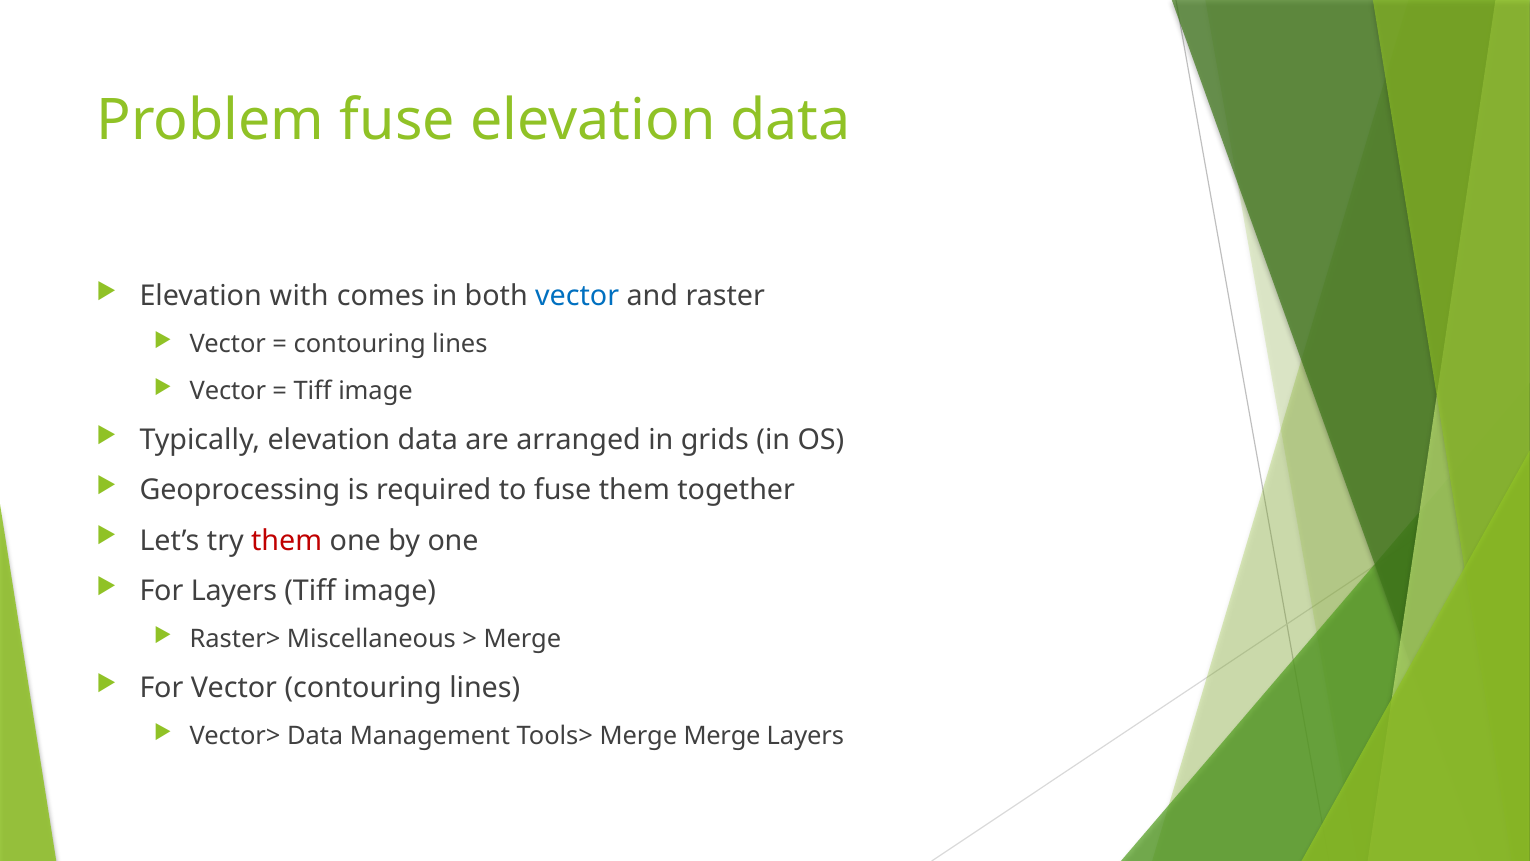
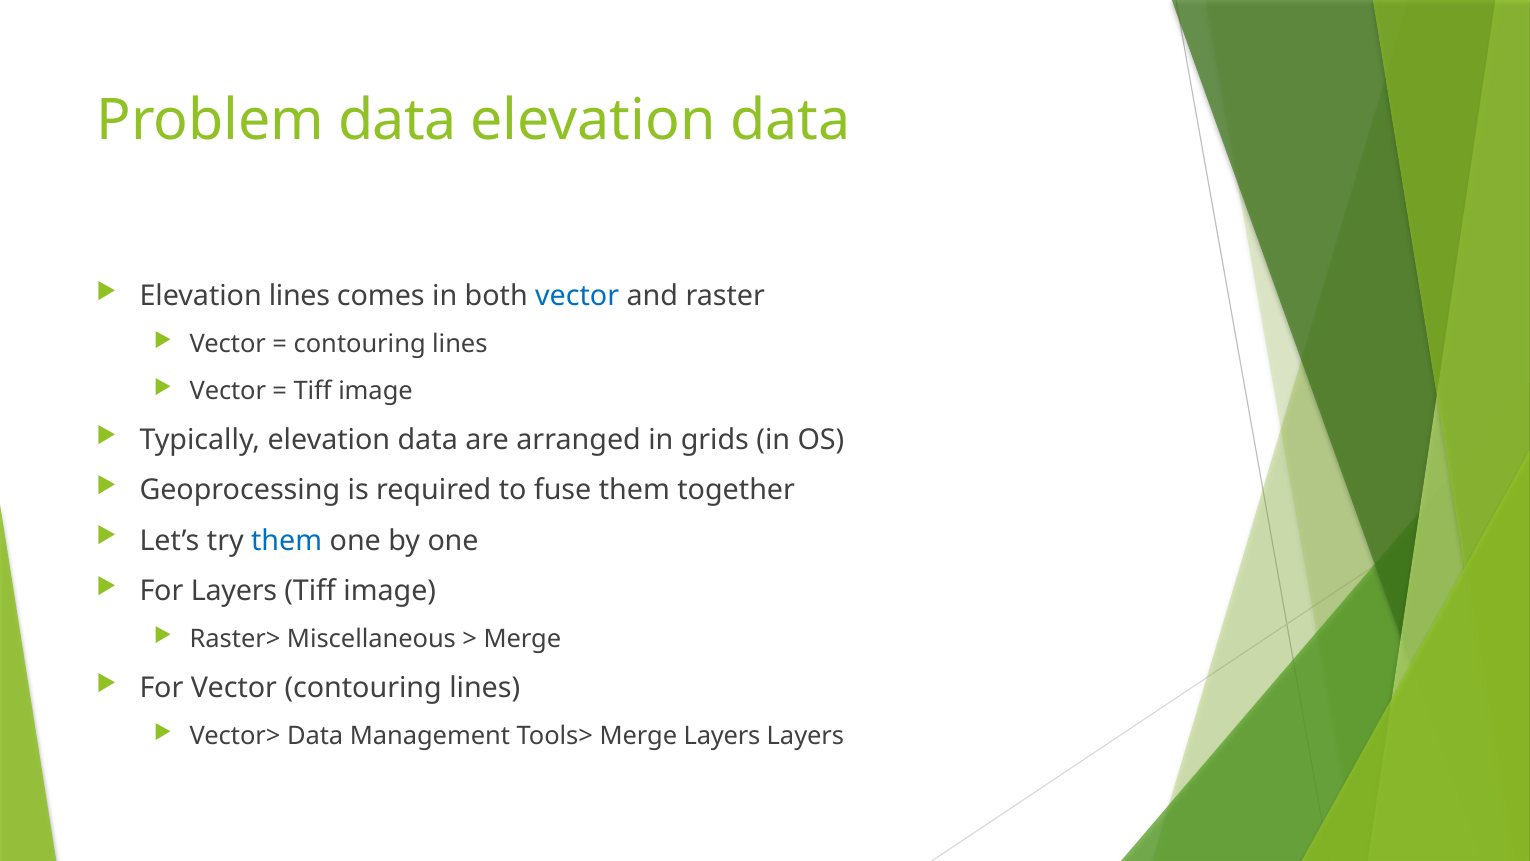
Problem fuse: fuse -> data
Elevation with: with -> lines
them at (287, 540) colour: red -> blue
Merge Merge: Merge -> Layers
